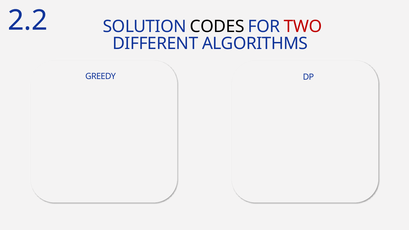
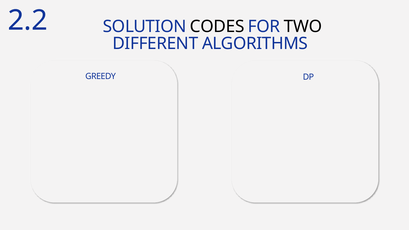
TWO colour: red -> black
